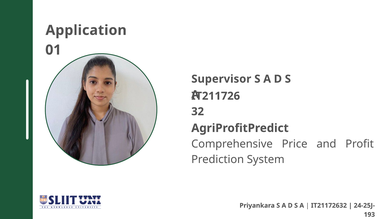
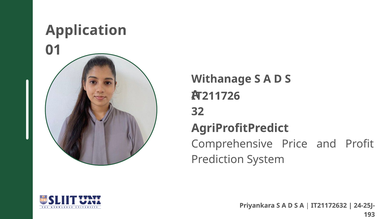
Supervisor: Supervisor -> Withanage
